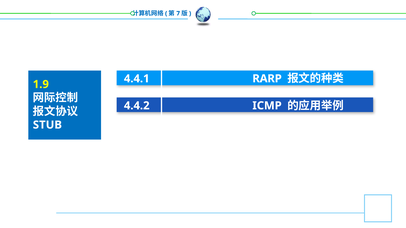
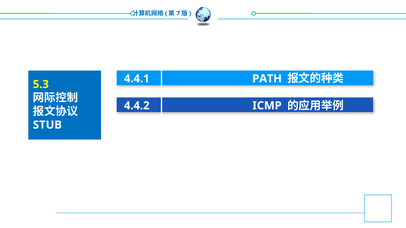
RARP: RARP -> PATH
1.9: 1.9 -> 5.3
